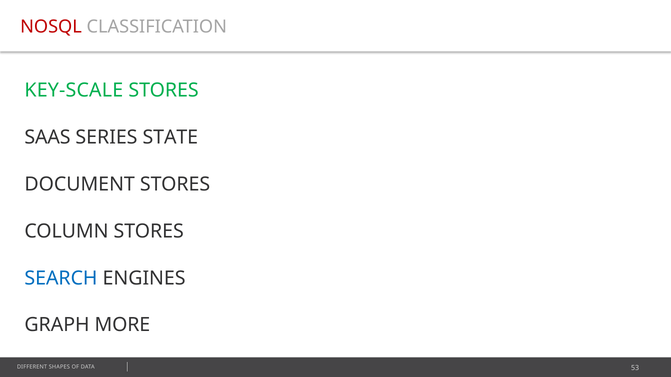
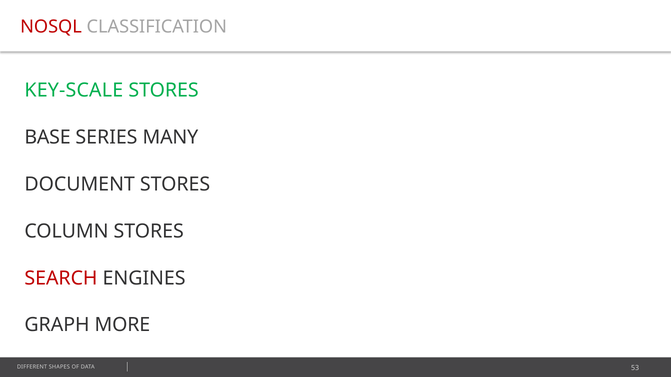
SAAS: SAAS -> BASE
STATE: STATE -> MANY
SEARCH colour: blue -> red
